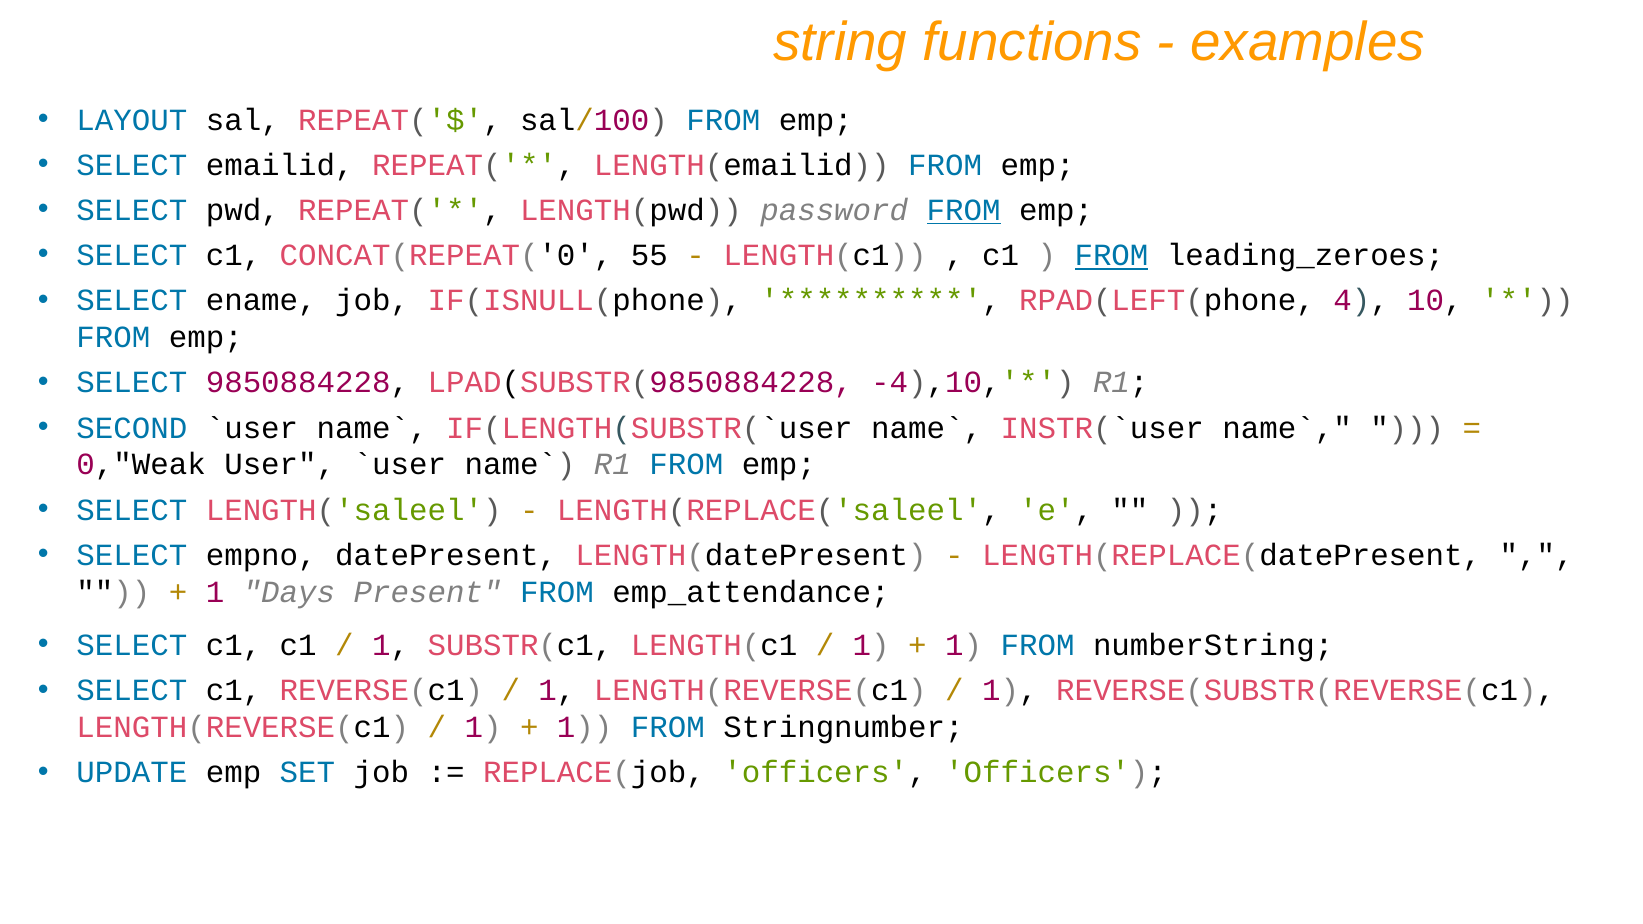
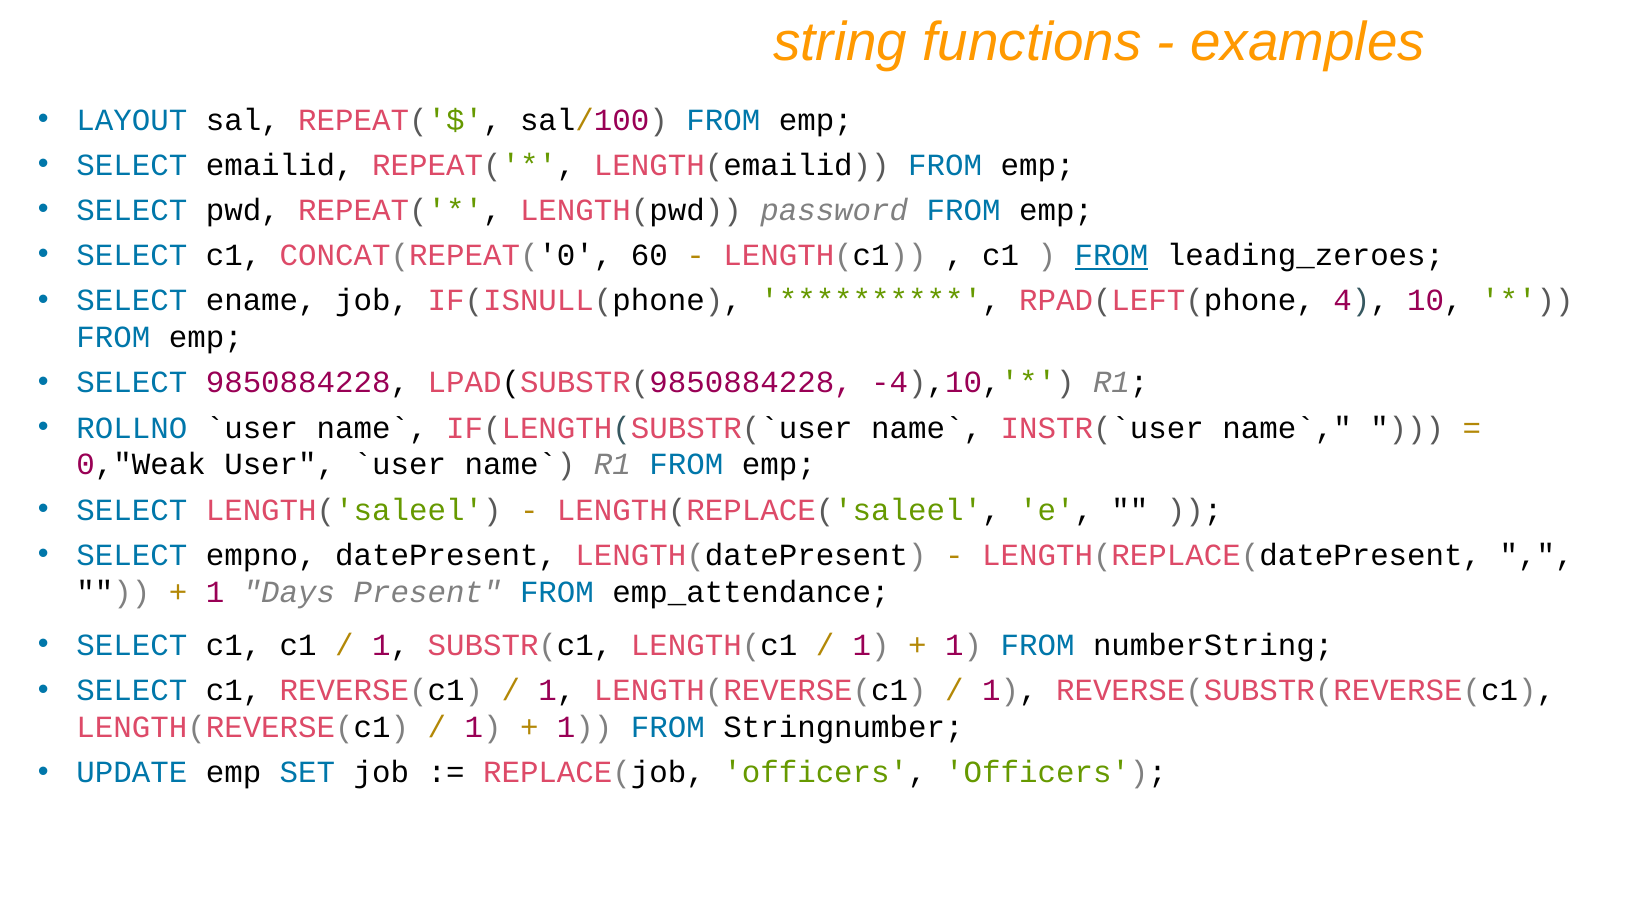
FROM at (964, 210) underline: present -> none
55: 55 -> 60
SECOND: SECOND -> ROLLNO
